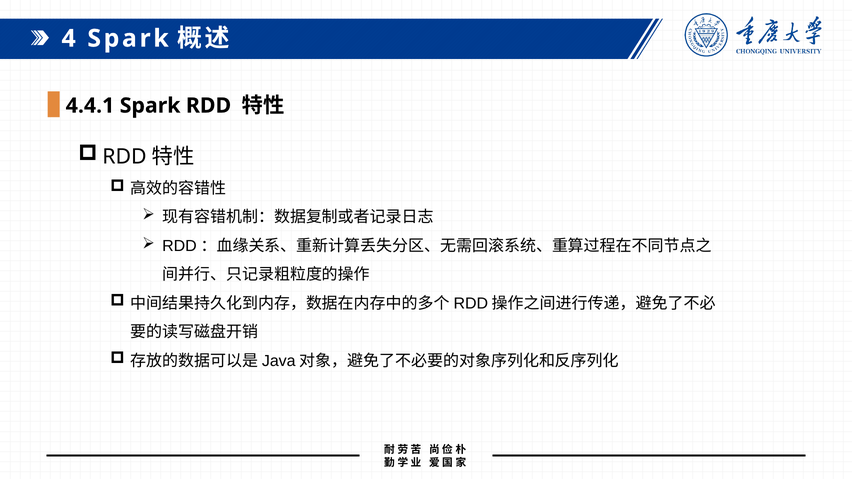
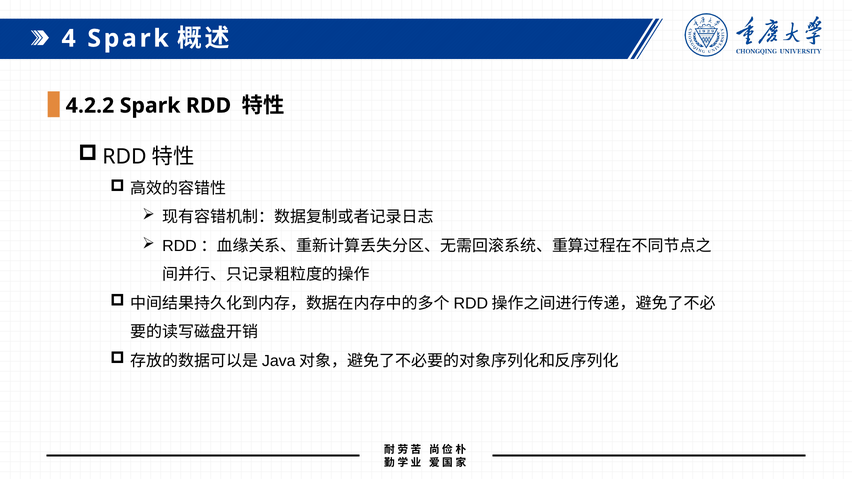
4.4.1: 4.4.1 -> 4.2.2
